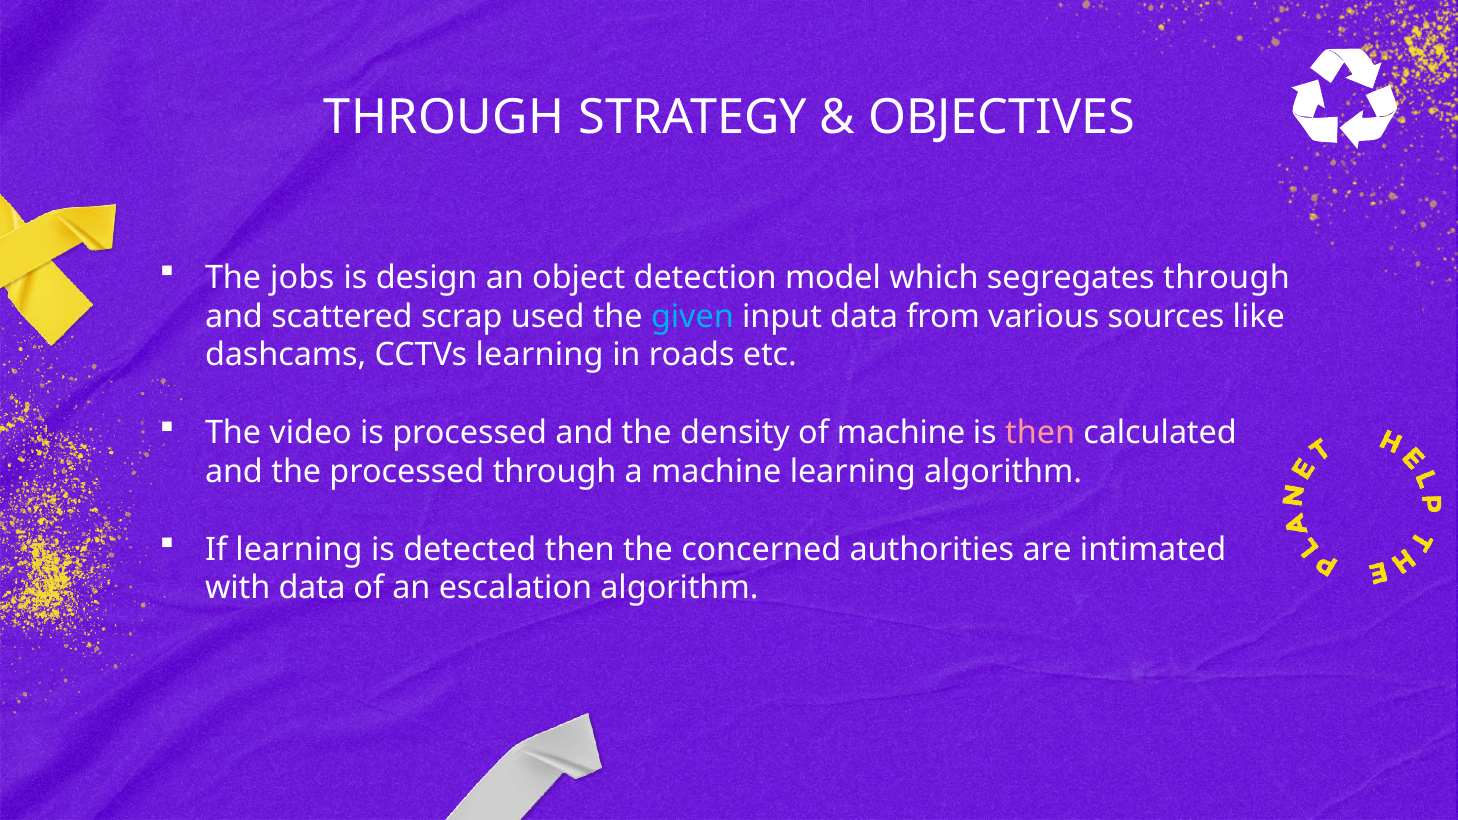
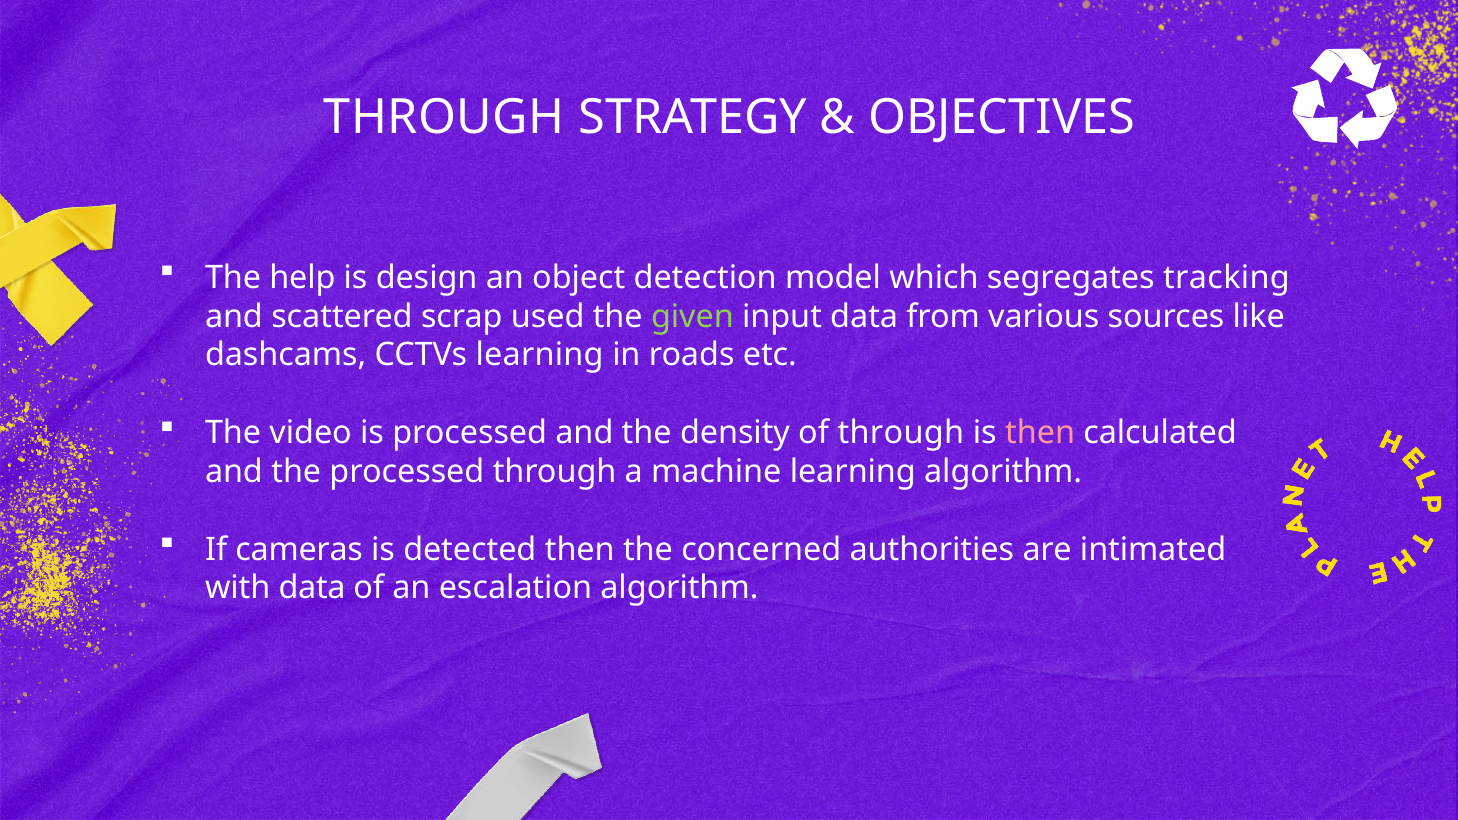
jobs: jobs -> help
segregates through: through -> tracking
given colour: light blue -> light green
of machine: machine -> through
If learning: learning -> cameras
